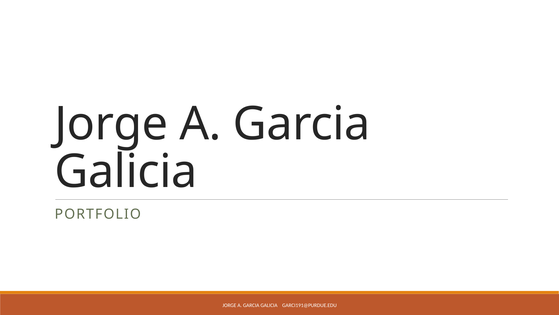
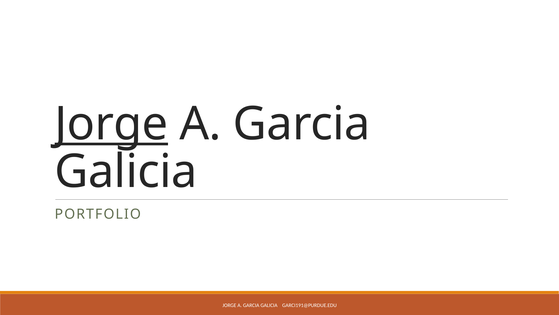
Jorge at (111, 124) underline: none -> present
